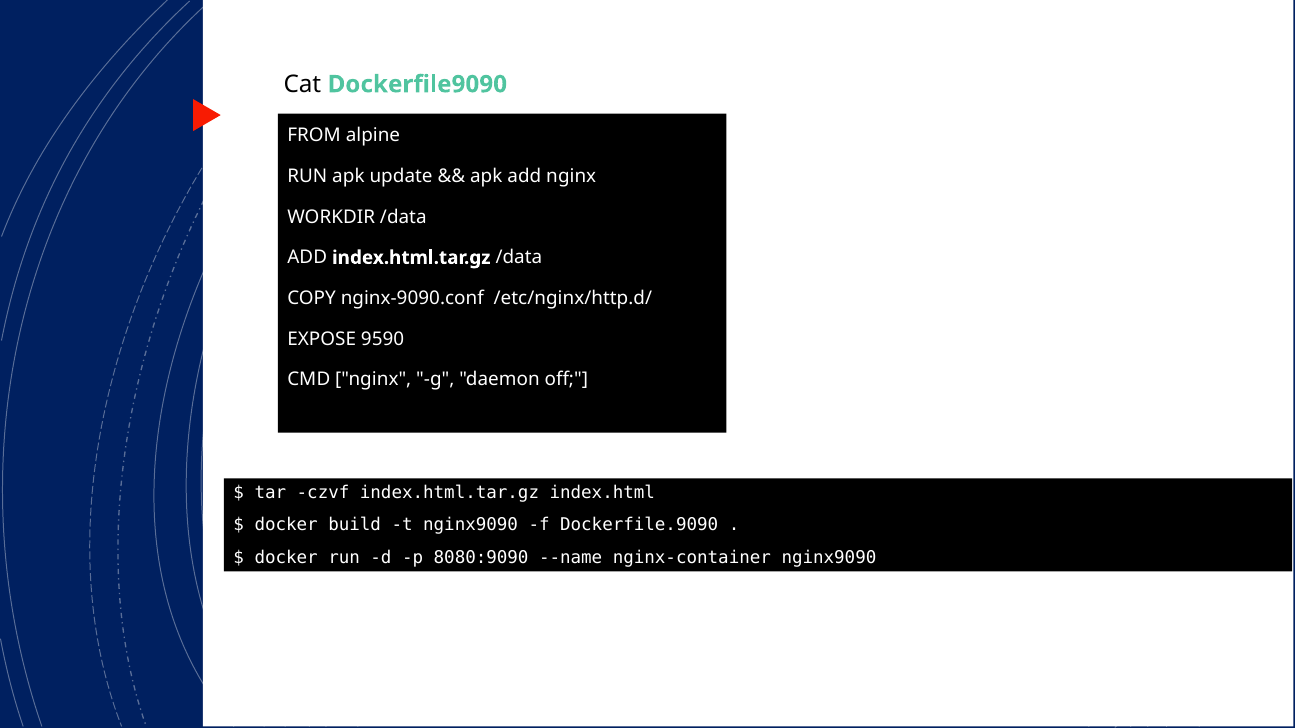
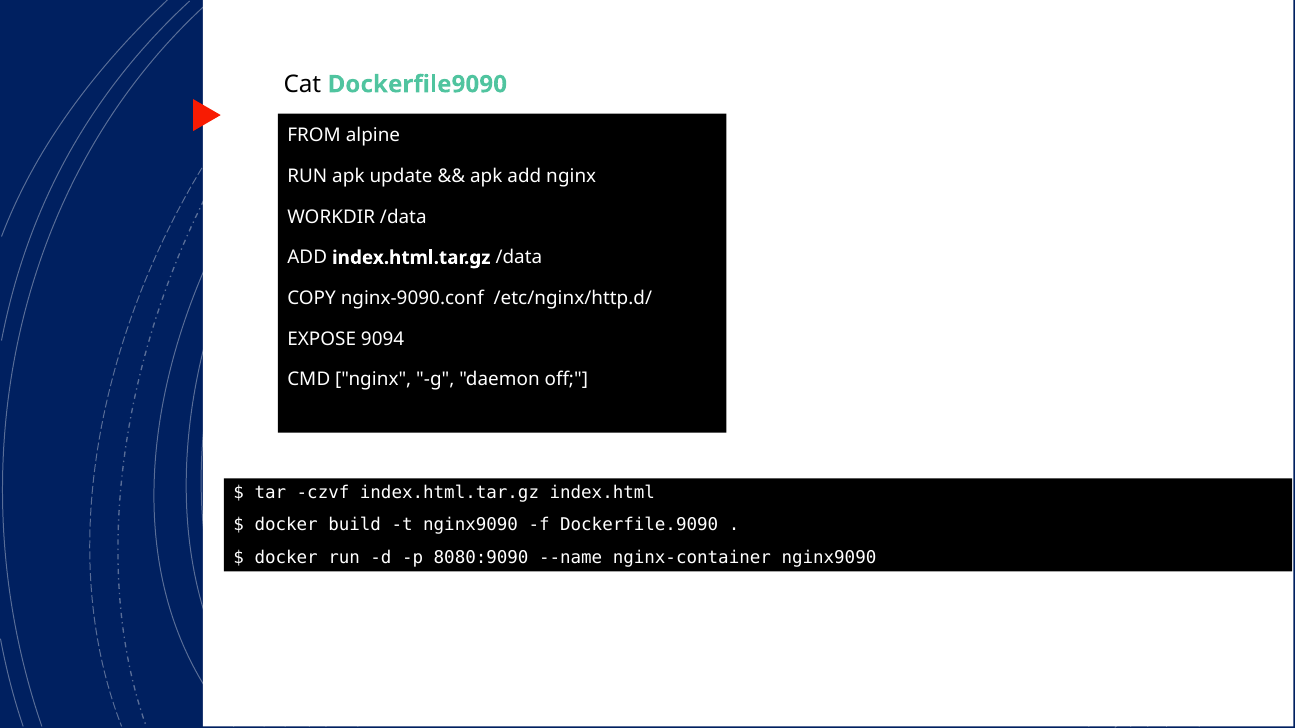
9590: 9590 -> 9094
